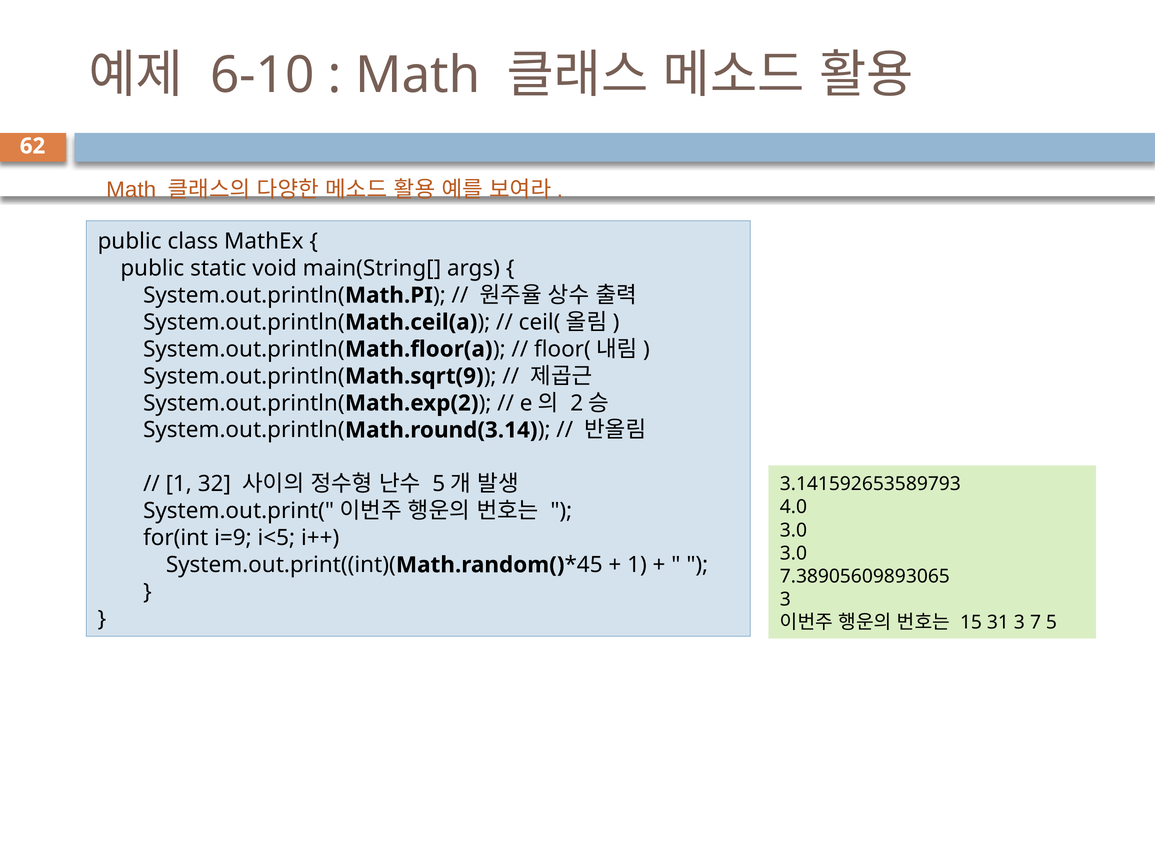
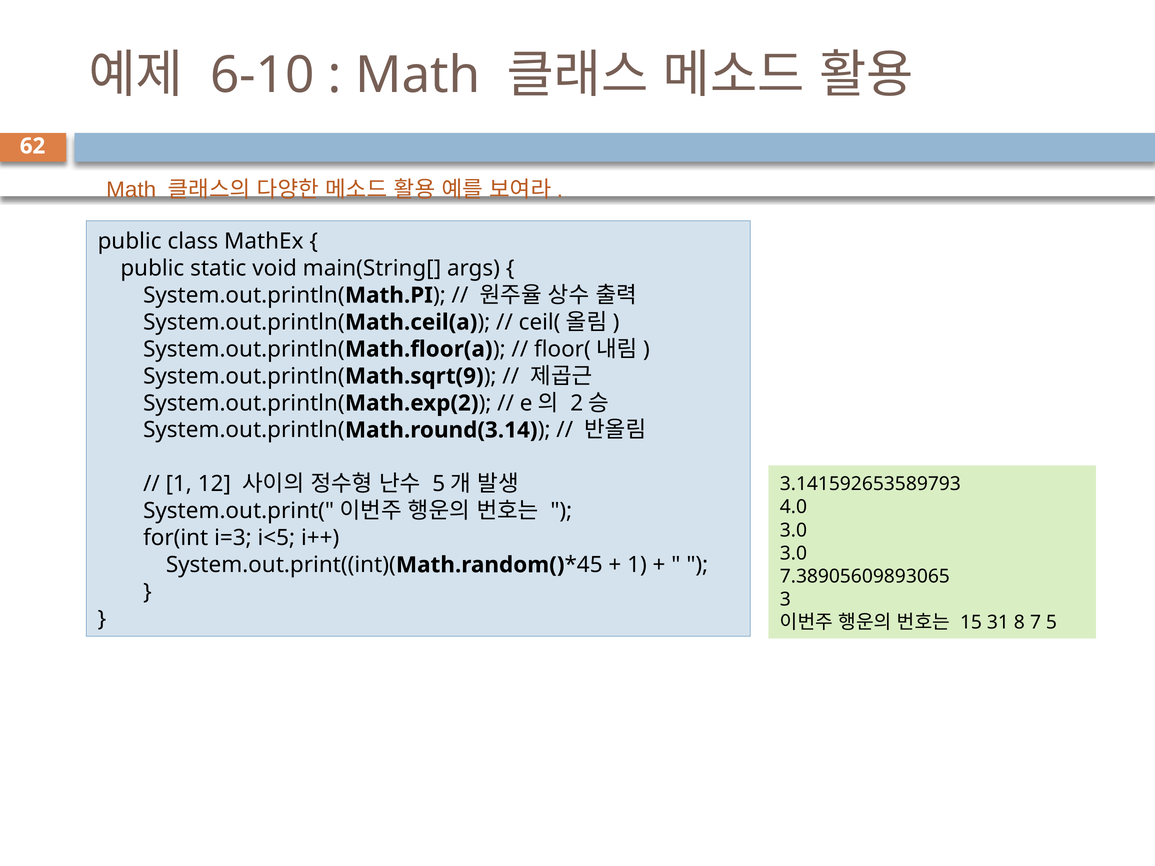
32: 32 -> 12
i=9: i=9 -> i=3
31 3: 3 -> 8
